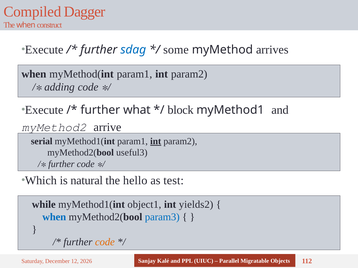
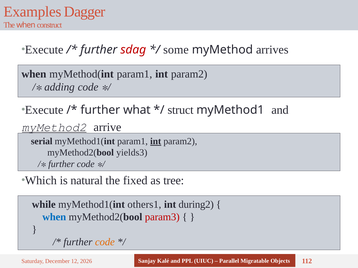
Compiled: Compiled -> Examples
sdag colour: blue -> red
block: block -> struct
myMethod2 underline: none -> present
useful3: useful3 -> yields3
hello: hello -> fixed
test: test -> tree
object1: object1 -> others1
yields2: yields2 -> during2
param3 colour: blue -> red
